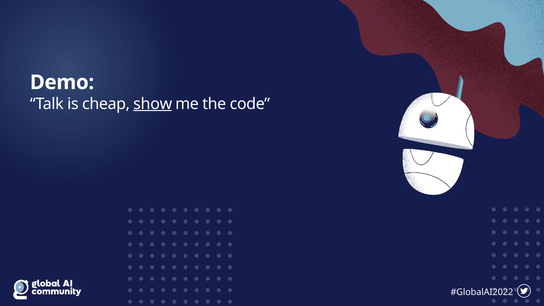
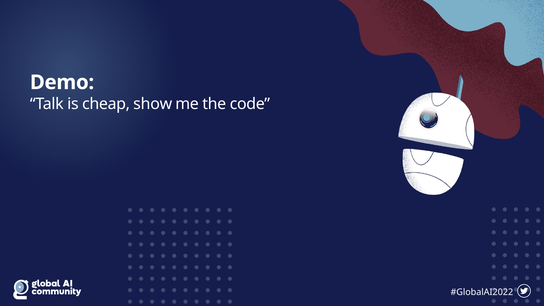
show underline: present -> none
